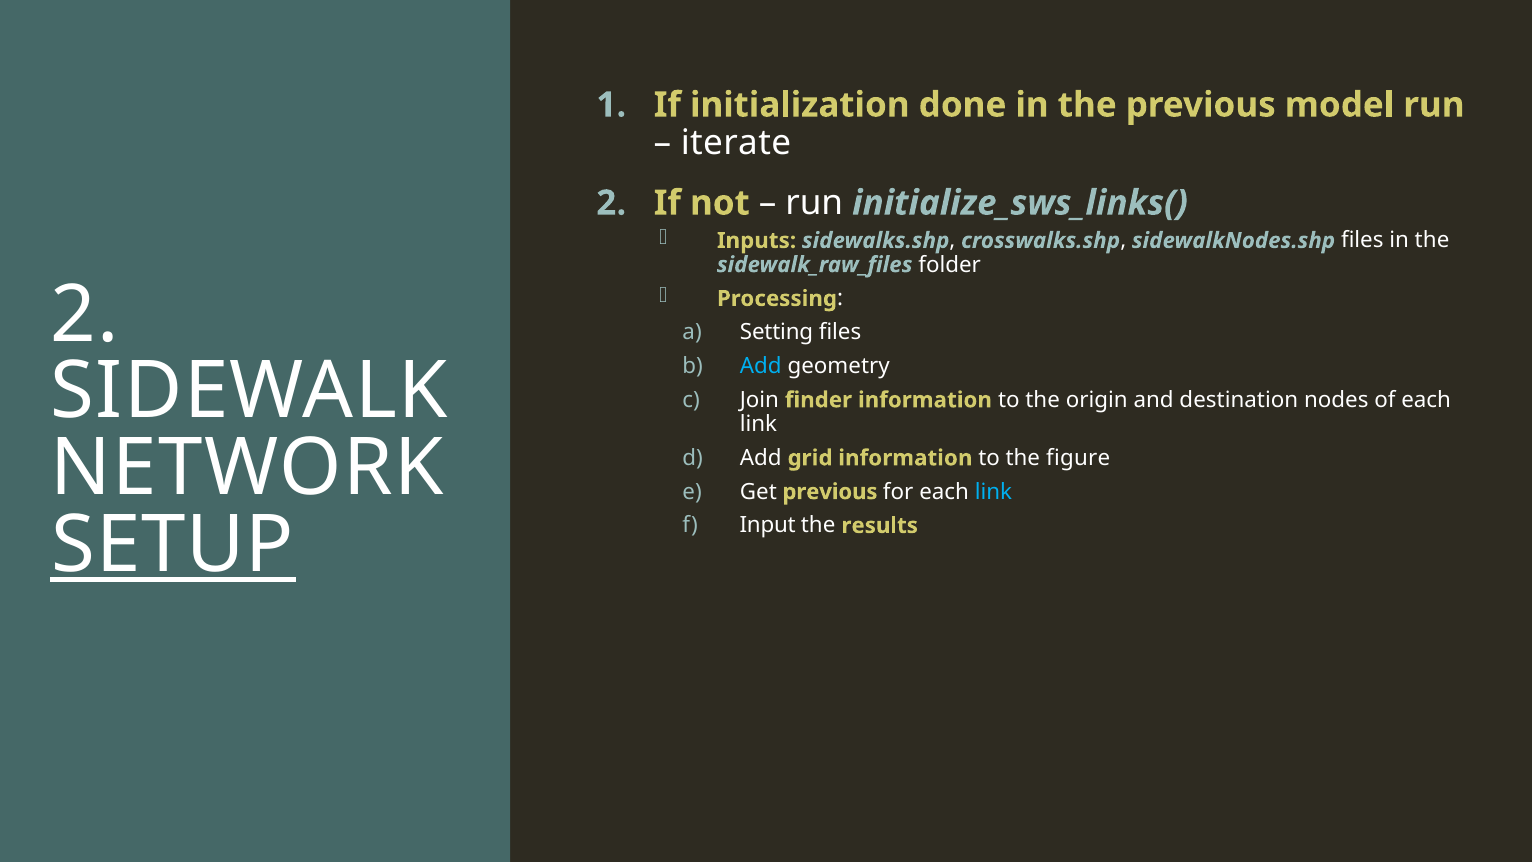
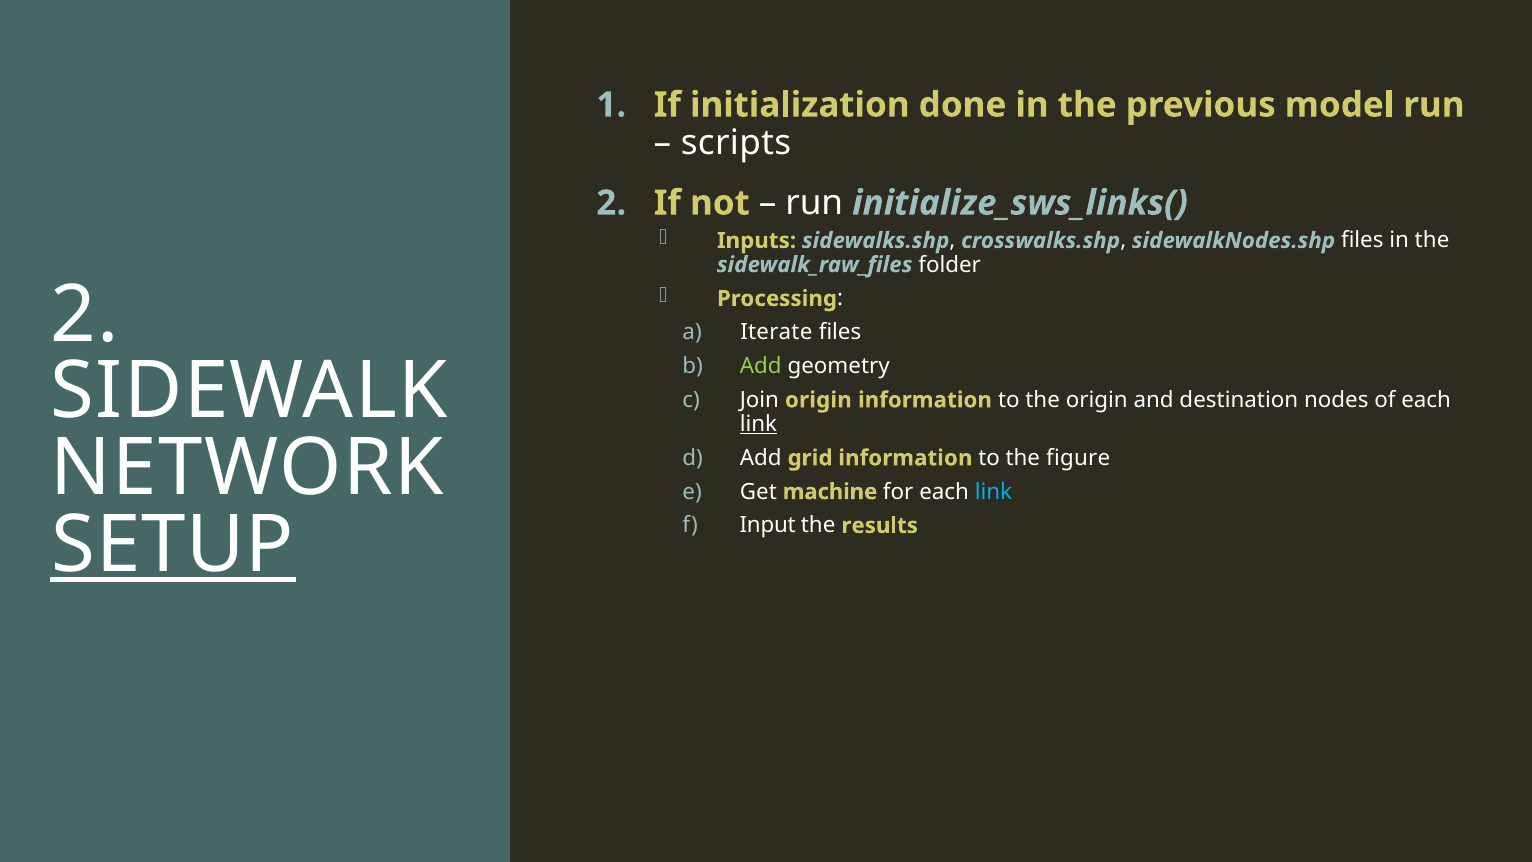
iterate: iterate -> scripts
Setting: Setting -> Iterate
Add at (761, 366) colour: light blue -> light green
Join finder: finder -> origin
link at (759, 424) underline: none -> present
Get previous: previous -> machine
